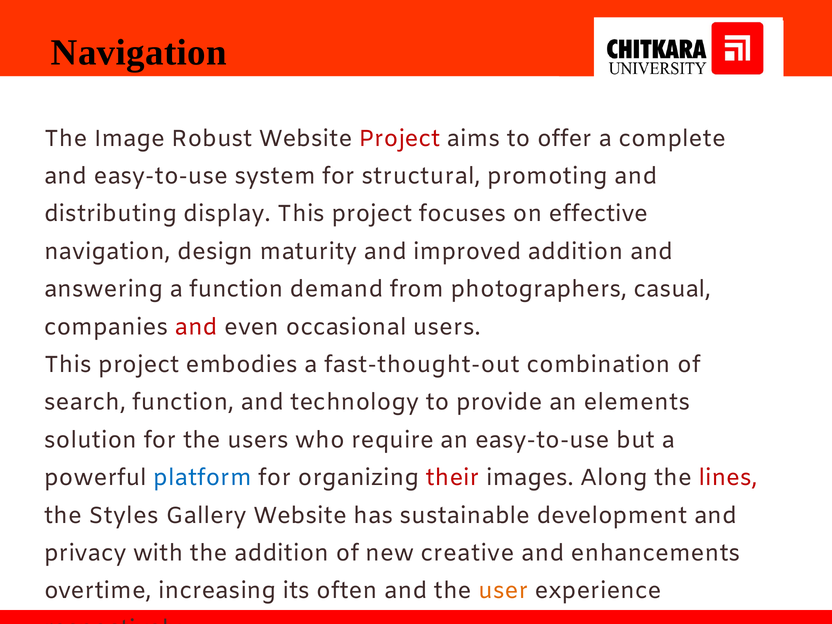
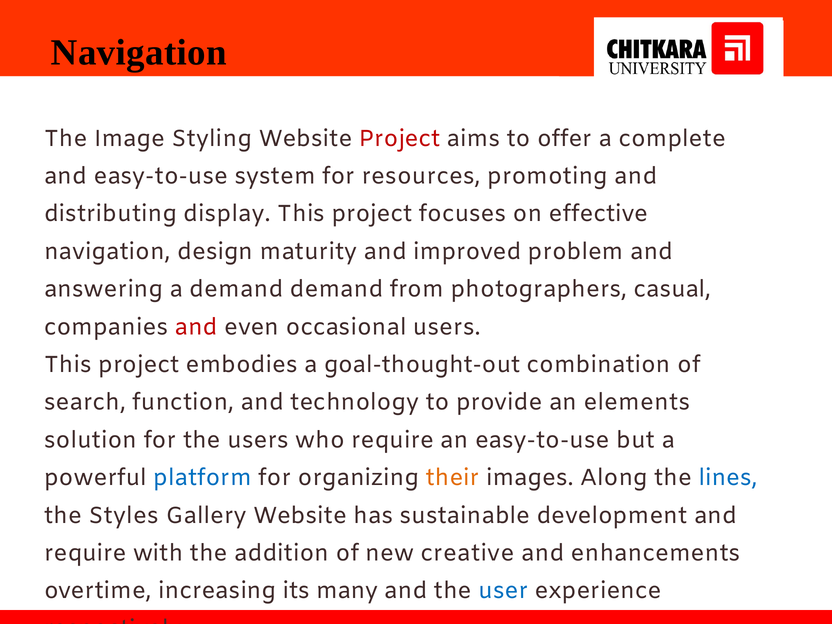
Robust: Robust -> Styling
structural: structural -> resources
improved addition: addition -> problem
a function: function -> demand
fast-thought-out: fast-thought-out -> goal-thought-out
their colour: red -> orange
lines colour: red -> blue
privacy at (85, 553): privacy -> require
often: often -> many
user colour: orange -> blue
